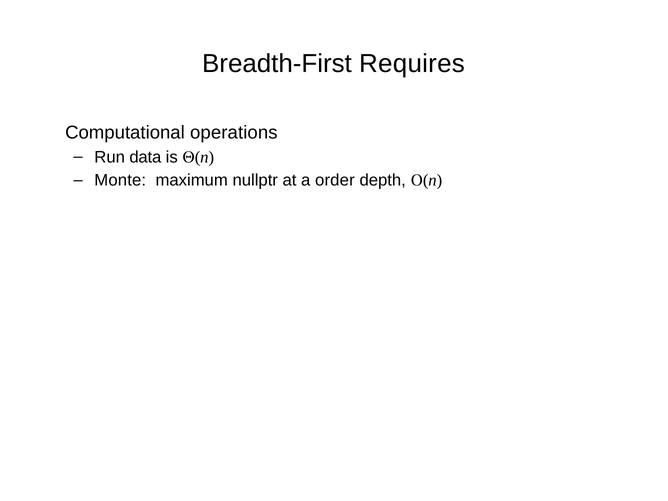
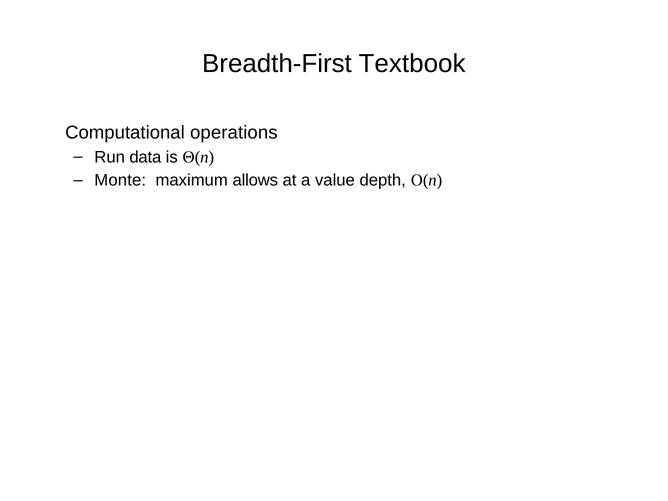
Requires: Requires -> Textbook
nullptr: nullptr -> allows
order: order -> value
